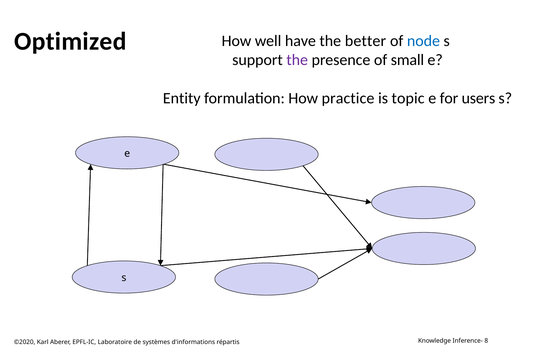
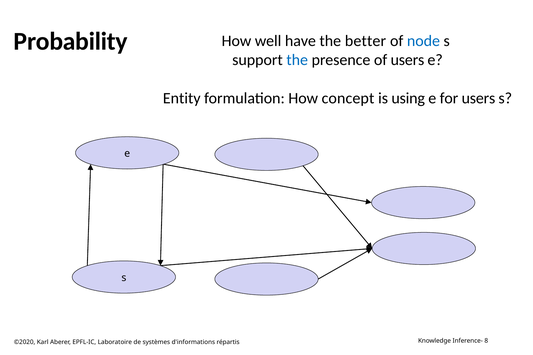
Optimized: Optimized -> Probability
the at (297, 60) colour: purple -> blue
of small: small -> users
practice: practice -> concept
topic: topic -> using
